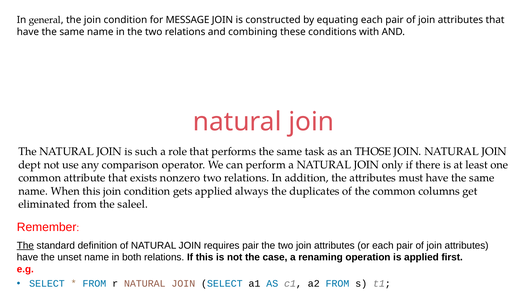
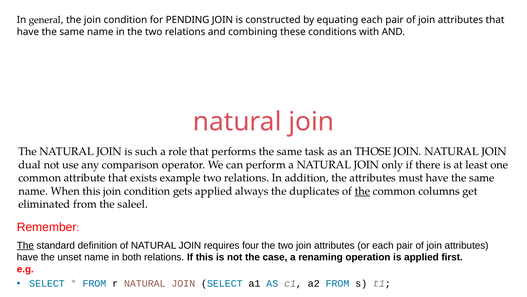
MESSAGE: MESSAGE -> PENDING
dept: dept -> dual
nonzero: nonzero -> example
the at (362, 191) underline: none -> present
requires pair: pair -> four
